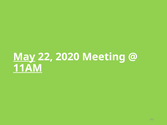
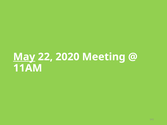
11AM underline: present -> none
